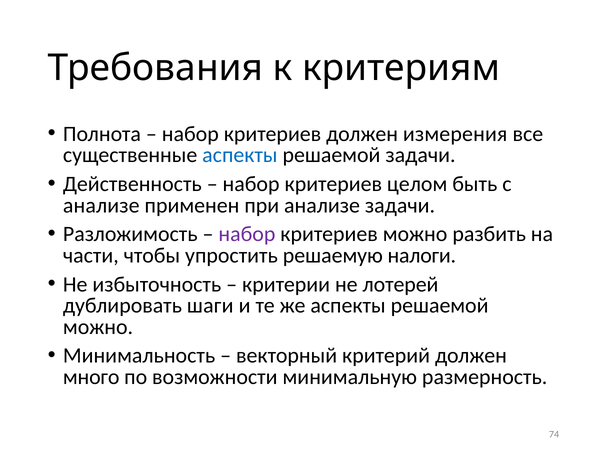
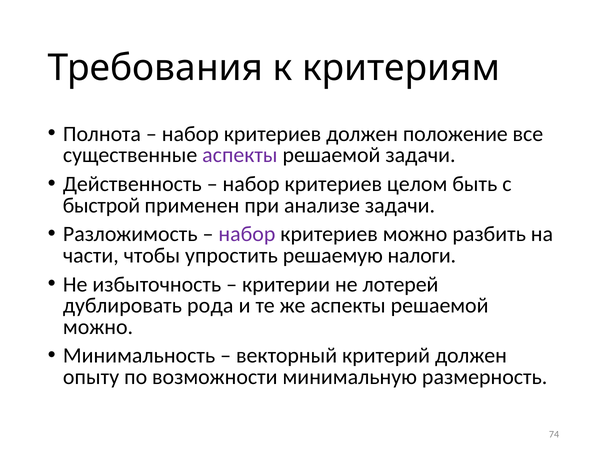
измерения: измерения -> положение
аспекты at (240, 155) colour: blue -> purple
анализе at (101, 205): анализе -> быстрой
шаги: шаги -> рода
много: много -> опыту
